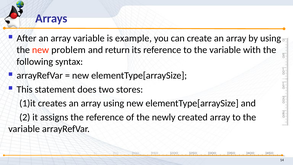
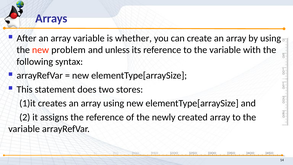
example: example -> whether
return: return -> unless
